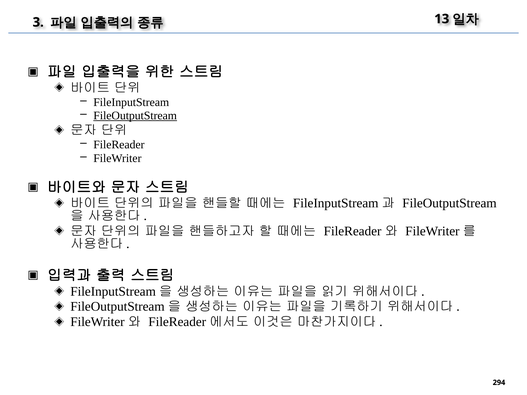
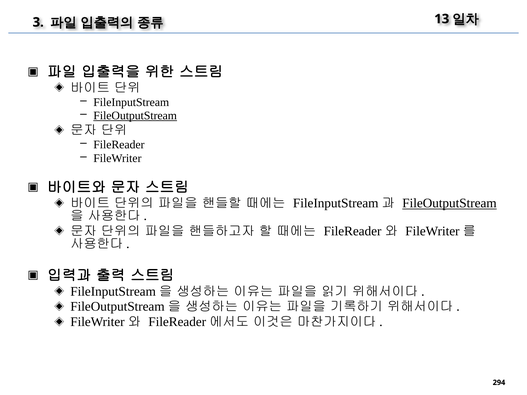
FileOutputStream at (449, 203) underline: none -> present
